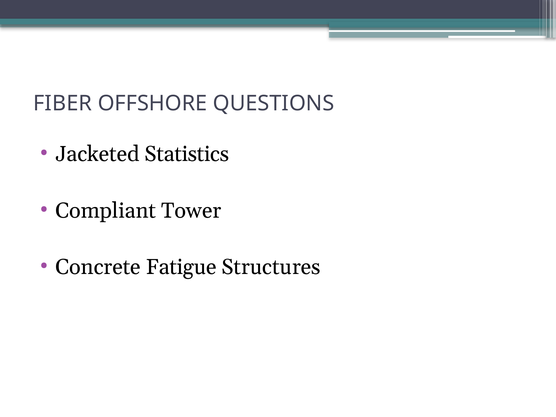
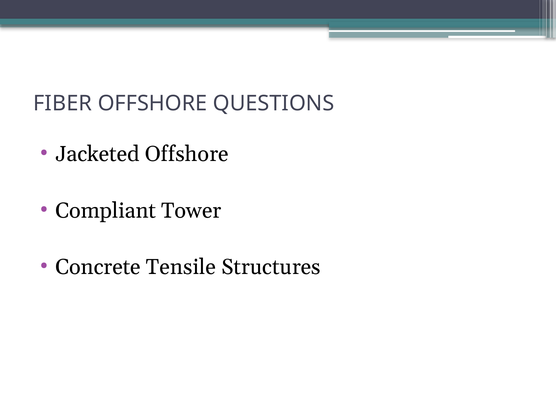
Jacketed Statistics: Statistics -> Offshore
Fatigue: Fatigue -> Tensile
